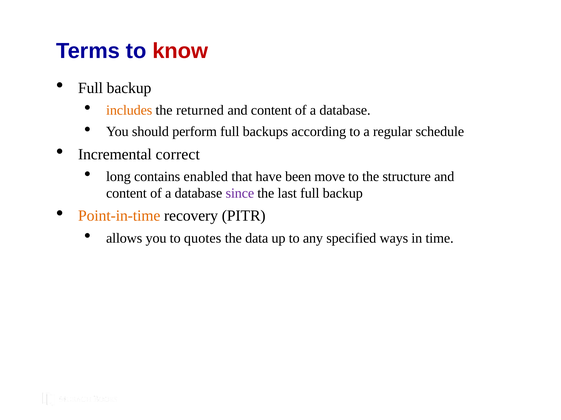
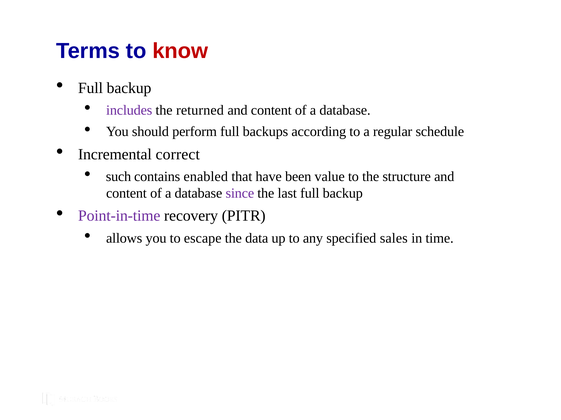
includes colour: orange -> purple
long: long -> such
move: move -> value
Point-in-time colour: orange -> purple
quotes: quotes -> escape
ways: ways -> sales
